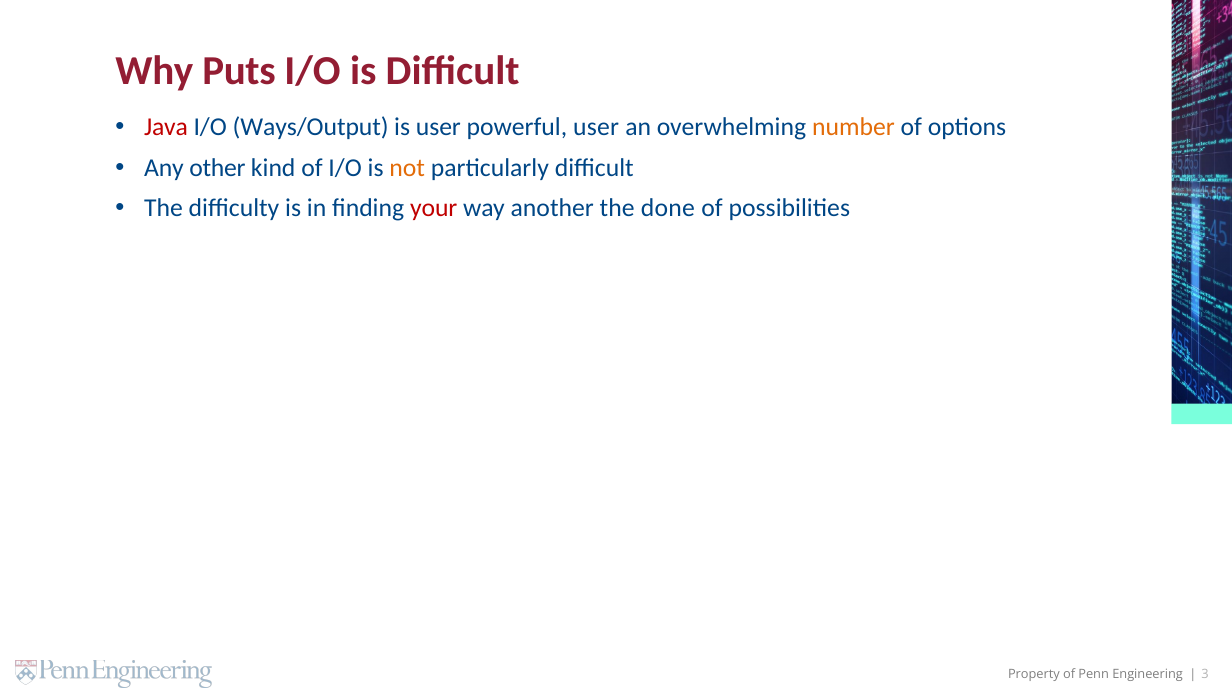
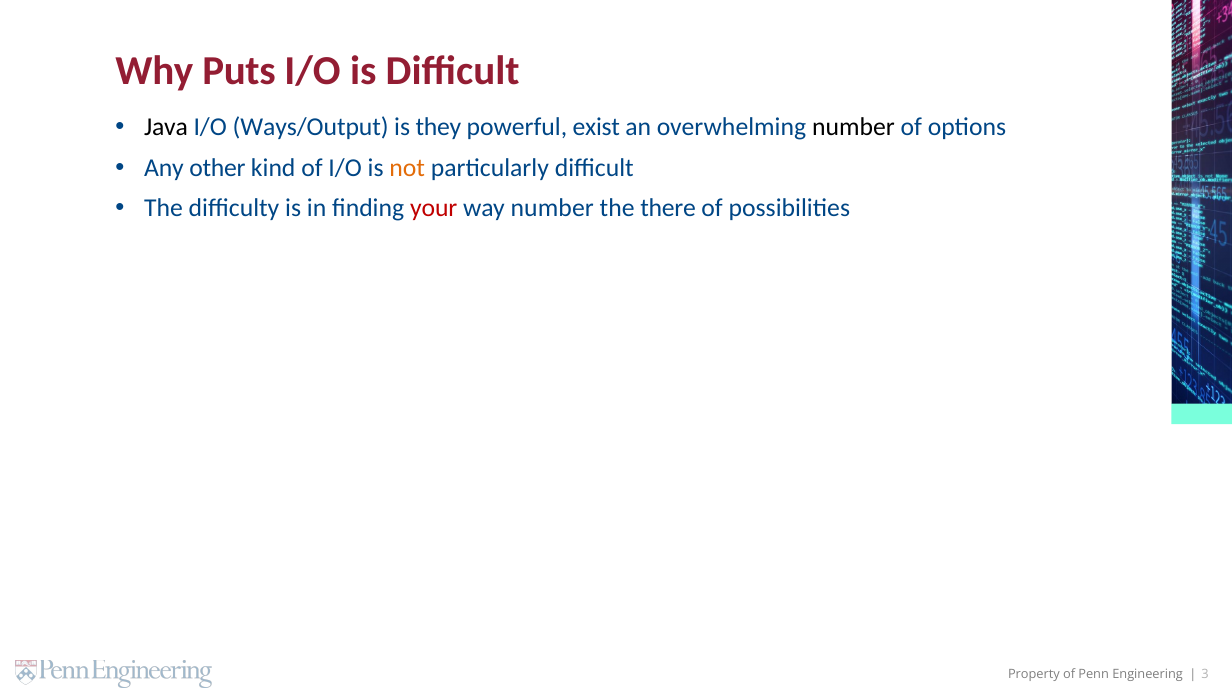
Java colour: red -> black
is user: user -> they
powerful user: user -> exist
number at (853, 127) colour: orange -> black
way another: another -> number
done: done -> there
